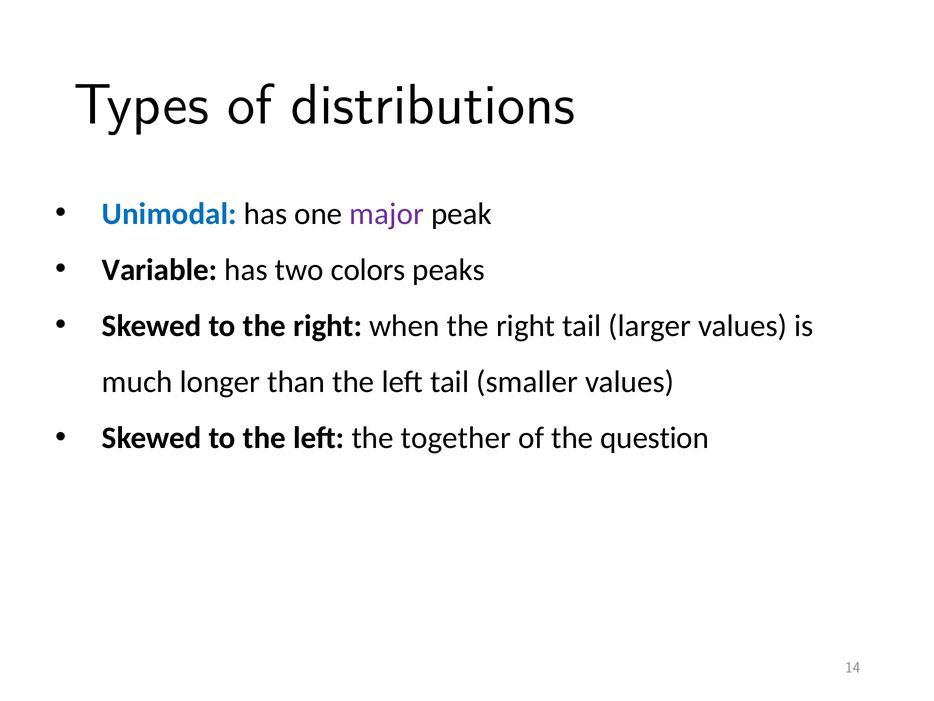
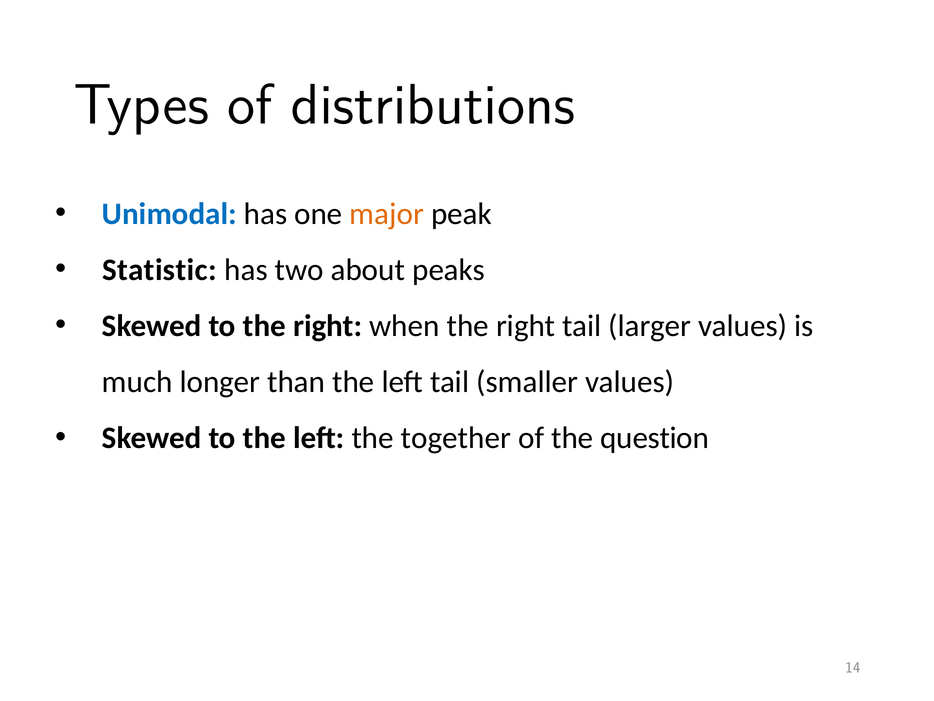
major colour: purple -> orange
Variable: Variable -> Statistic
colors: colors -> about
